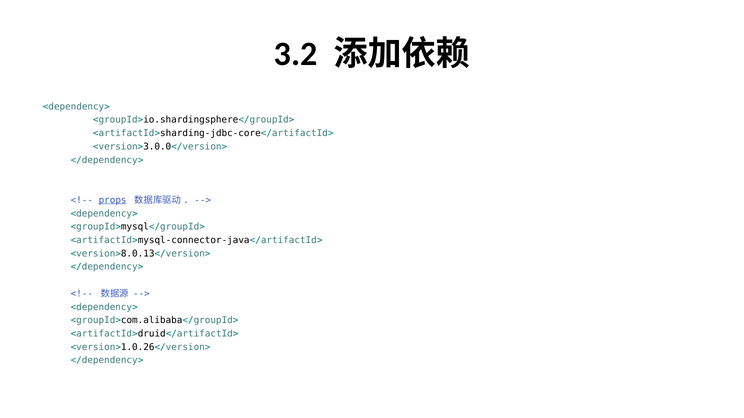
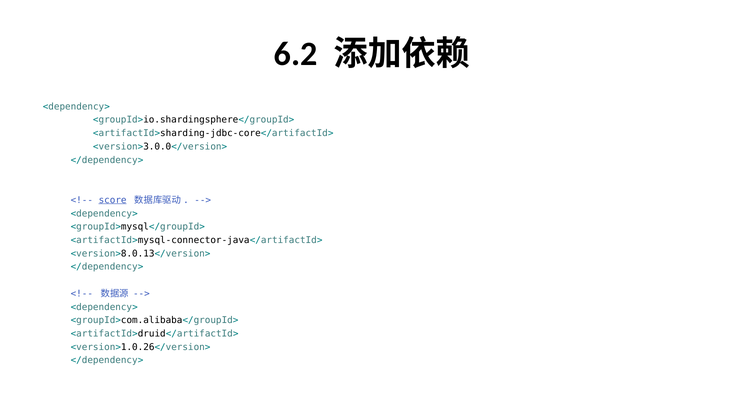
3.2: 3.2 -> 6.2
props: props -> score
